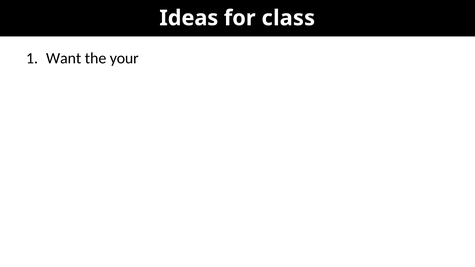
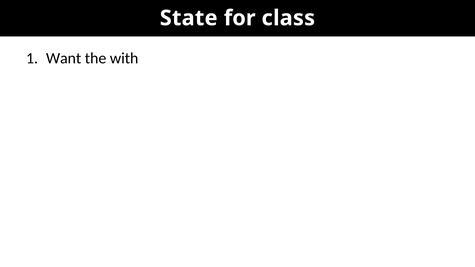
Ideas: Ideas -> State
your: your -> with
